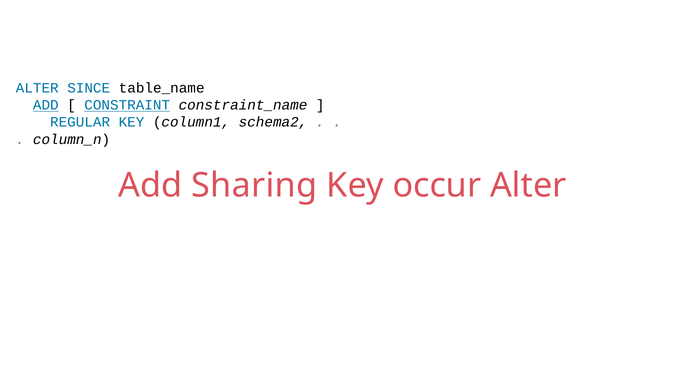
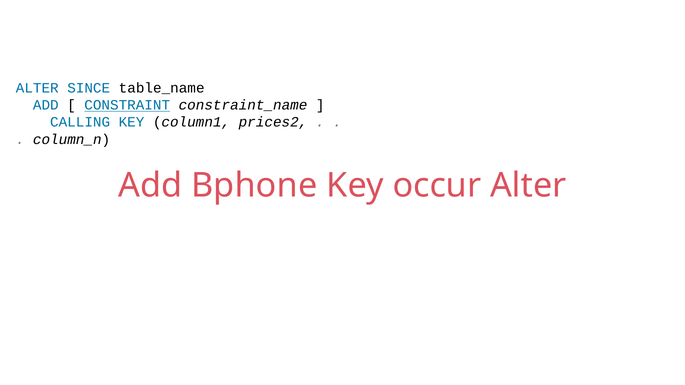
ADD at (46, 105) underline: present -> none
REGULAR: REGULAR -> CALLING
schema2: schema2 -> prices2
Sharing: Sharing -> Bphone
